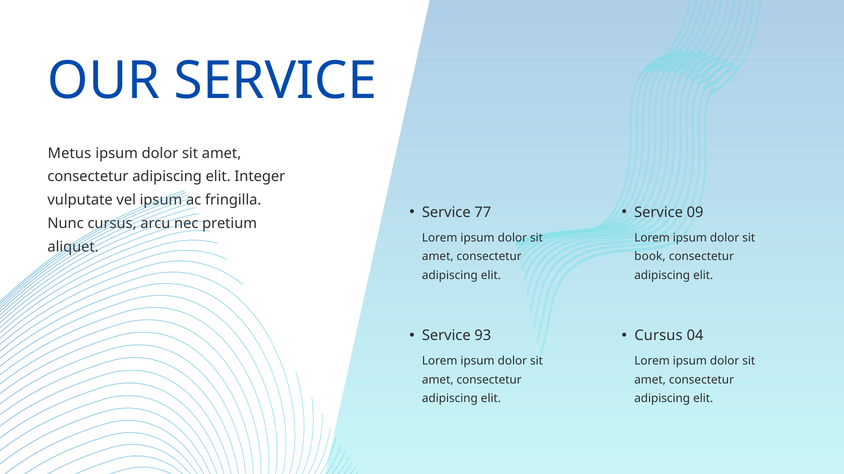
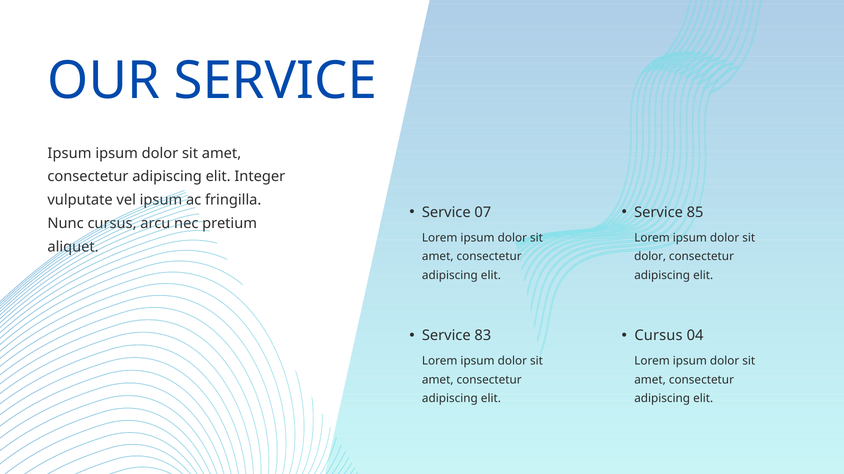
Metus at (69, 153): Metus -> Ipsum
77: 77 -> 07
09: 09 -> 85
book at (650, 257): book -> dolor
93: 93 -> 83
